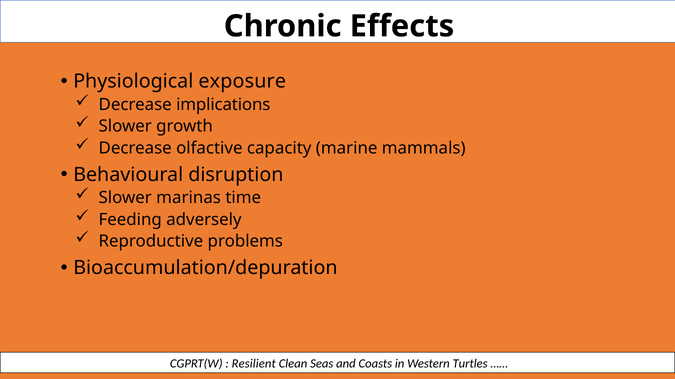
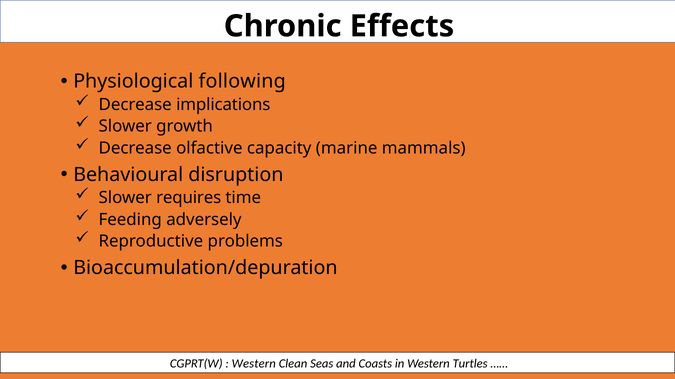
exposure: exposure -> following
marinas: marinas -> requires
Resilient at (254, 364): Resilient -> Western
